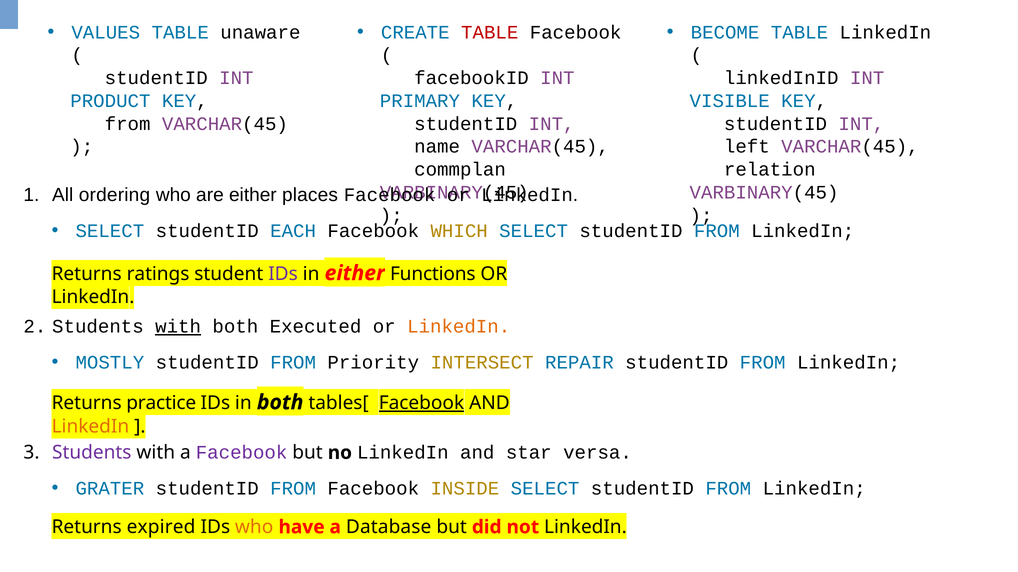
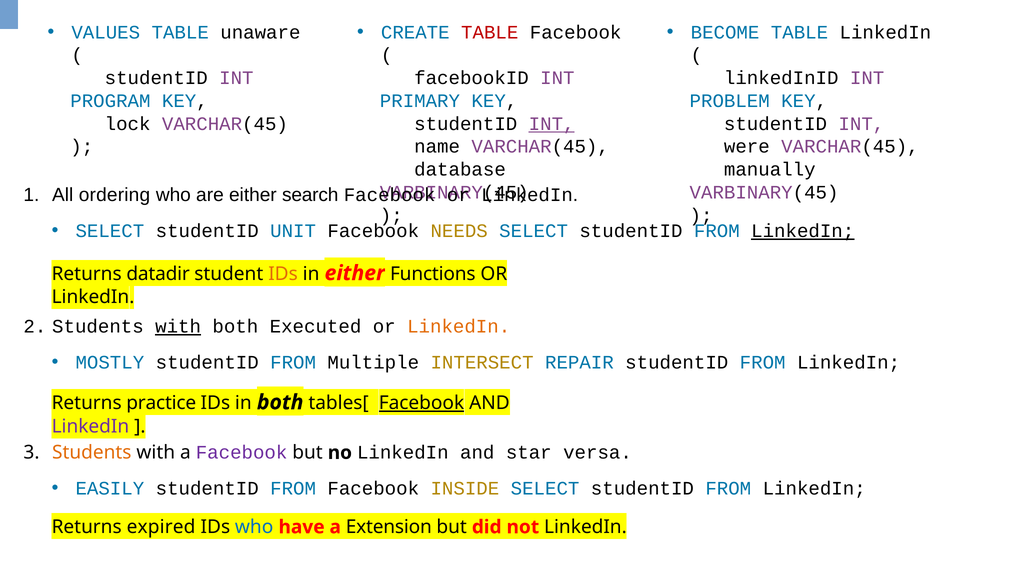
PRODUCT: PRODUCT -> PROGRAM
VISIBLE: VISIBLE -> PROBLEM
from at (128, 124): from -> lock
INT at (552, 124) underline: none -> present
left: left -> were
commplan: commplan -> database
relation: relation -> manually
places: places -> search
EACH: EACH -> UNIT
WHICH: WHICH -> NEEDS
LinkedIn at (803, 231) underline: none -> present
ratings: ratings -> datadir
IDs at (283, 274) colour: purple -> orange
Priority: Priority -> Multiple
LinkedIn at (90, 427) colour: orange -> purple
Students at (92, 453) colour: purple -> orange
GRATER: GRATER -> EASILY
who at (254, 528) colour: orange -> blue
Database: Database -> Extension
